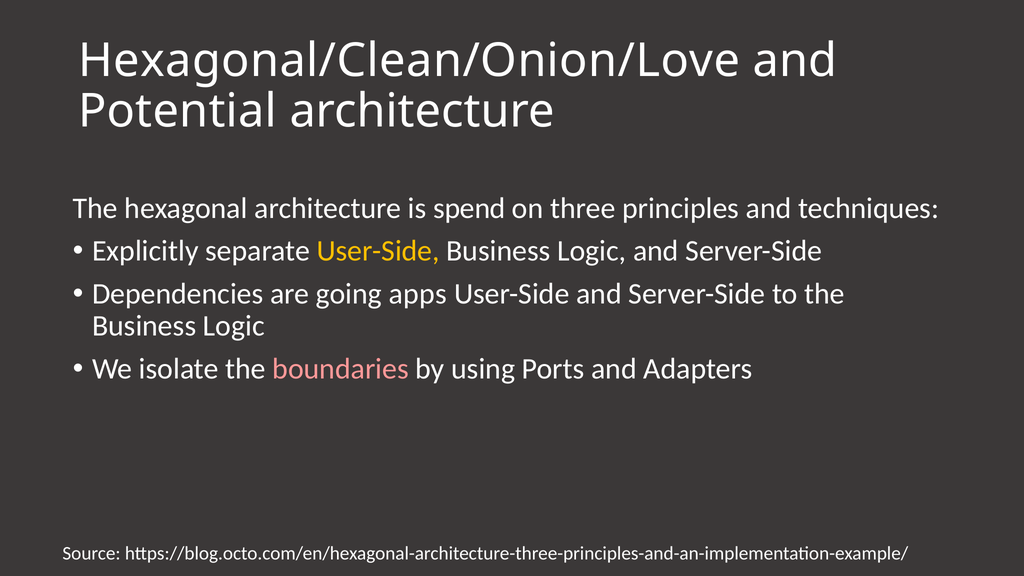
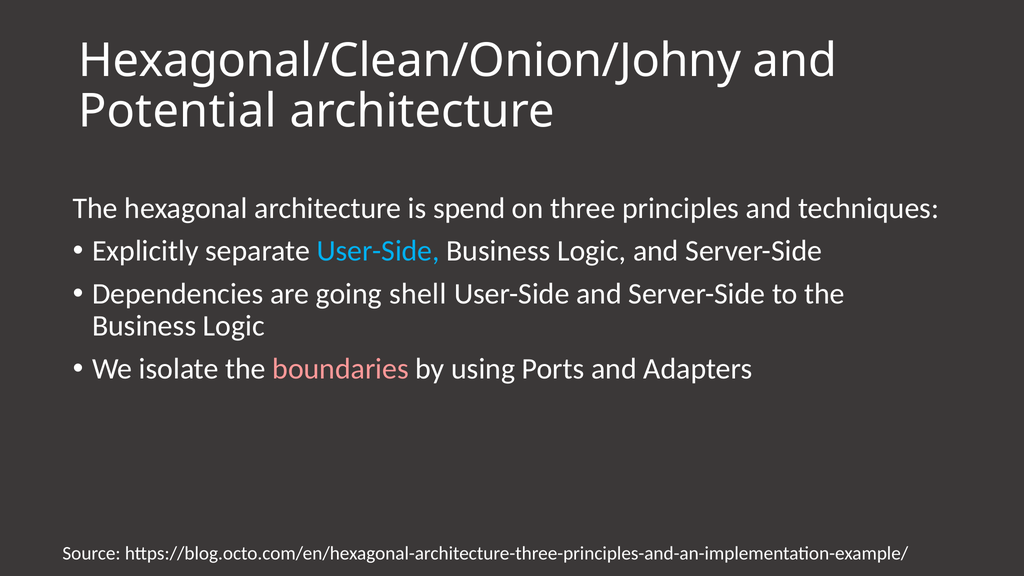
Hexagonal/Clean/Onion/Love: Hexagonal/Clean/Onion/Love -> Hexagonal/Clean/Onion/Johny
User-Side at (378, 251) colour: yellow -> light blue
apps: apps -> shell
